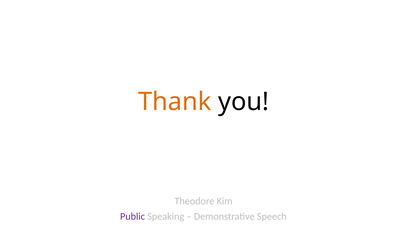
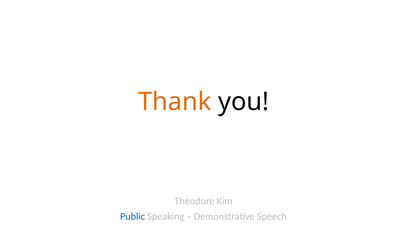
Public colour: purple -> blue
